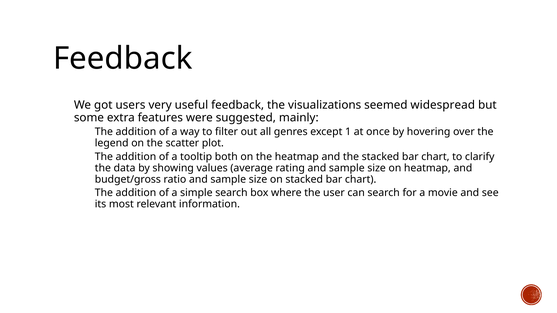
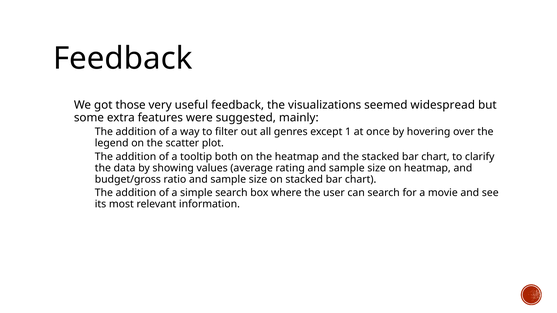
users: users -> those
